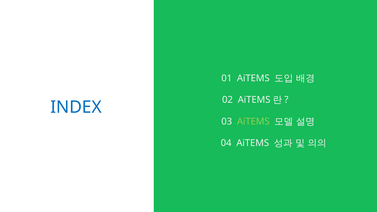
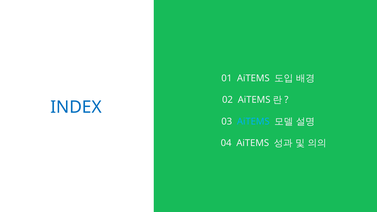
AiTEMS at (253, 121) colour: light green -> light blue
